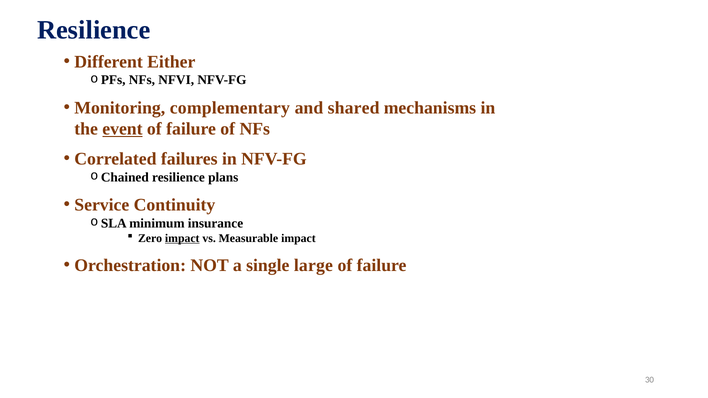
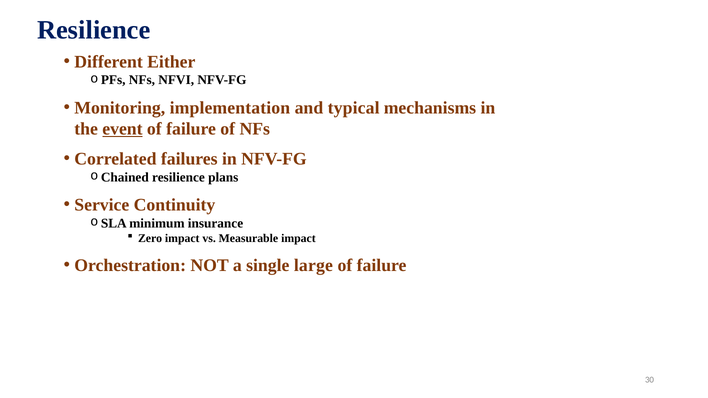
complementary: complementary -> implementation
shared: shared -> typical
impact at (182, 238) underline: present -> none
